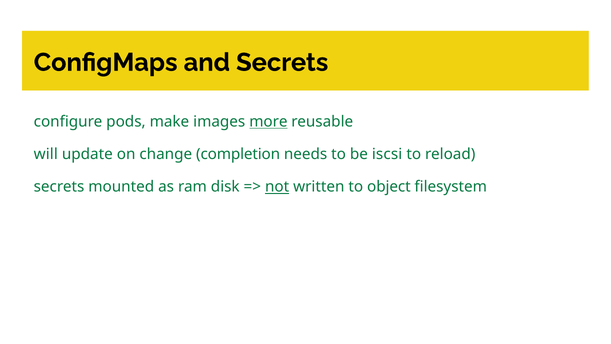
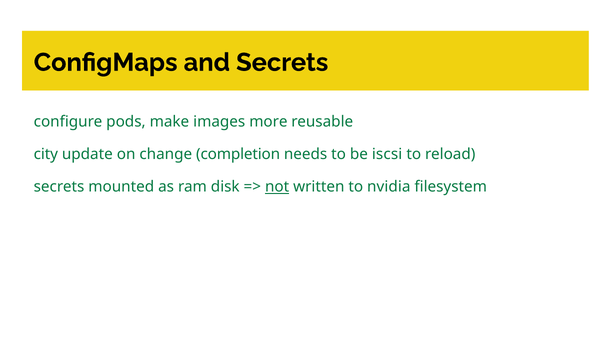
more underline: present -> none
will: will -> city
object: object -> nvidia
